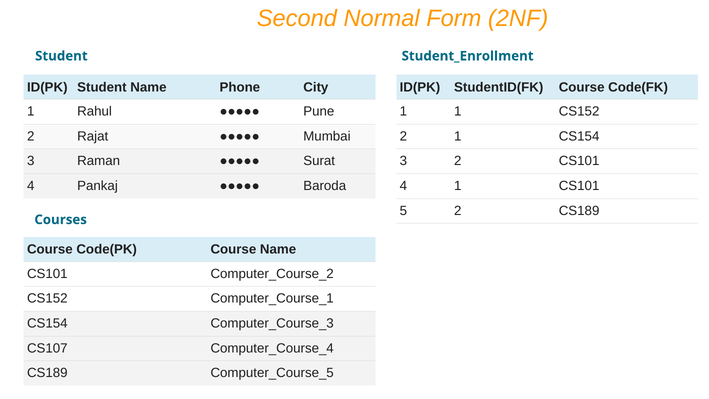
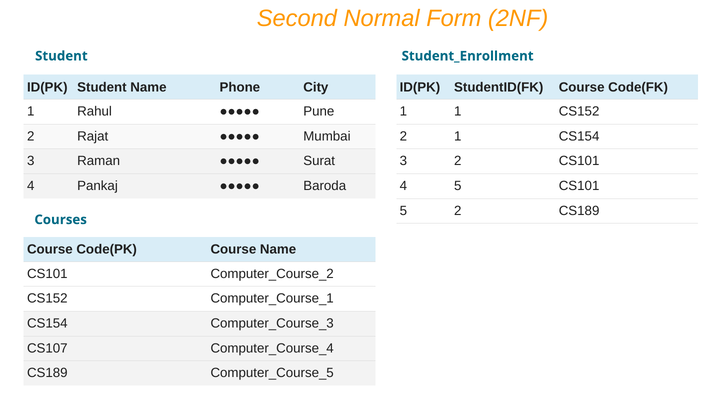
4 1: 1 -> 5
